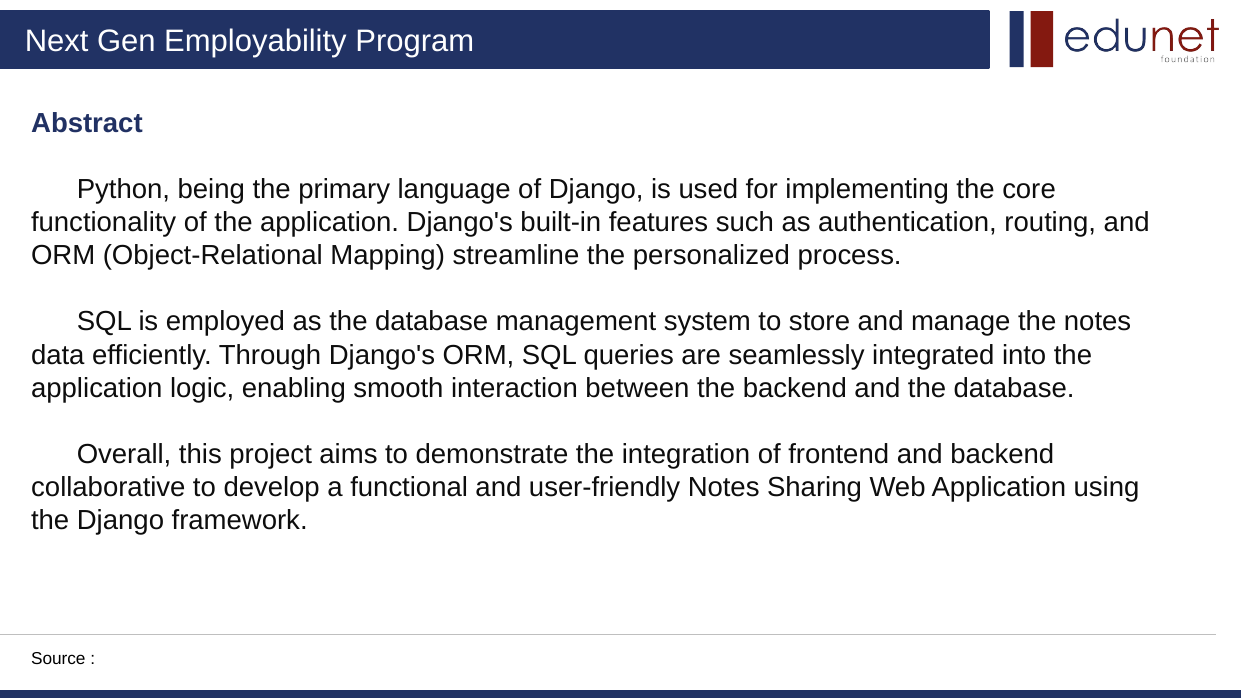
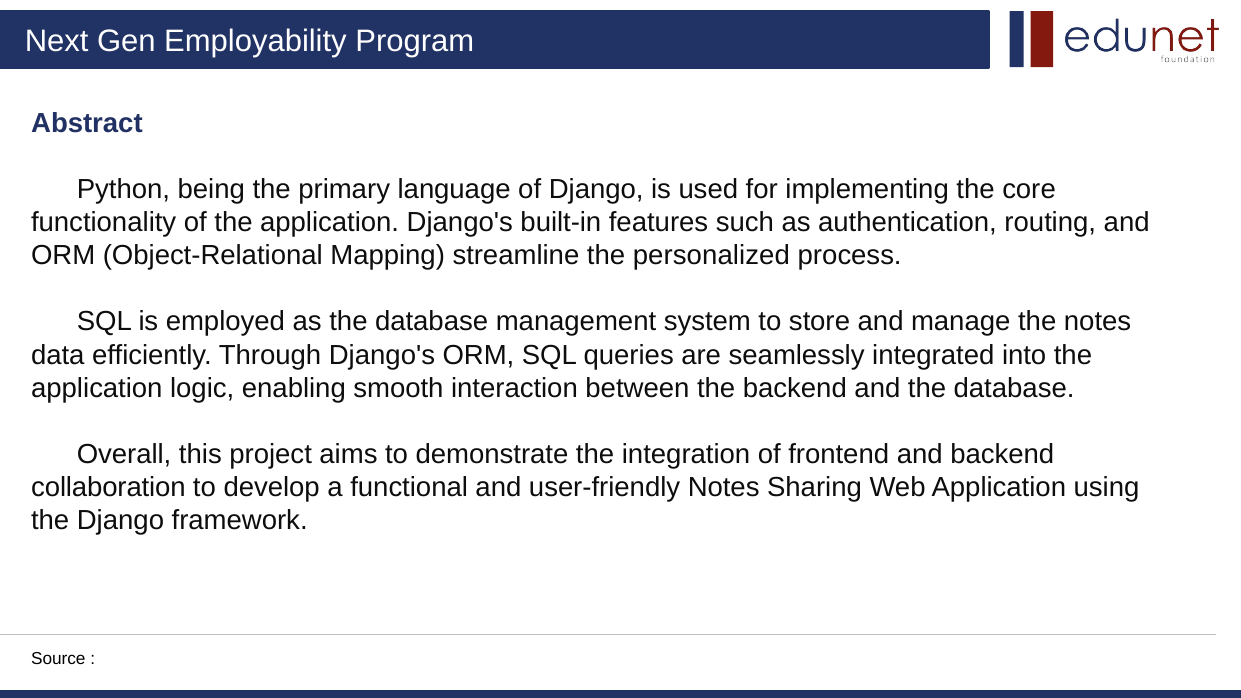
collaborative: collaborative -> collaboration
